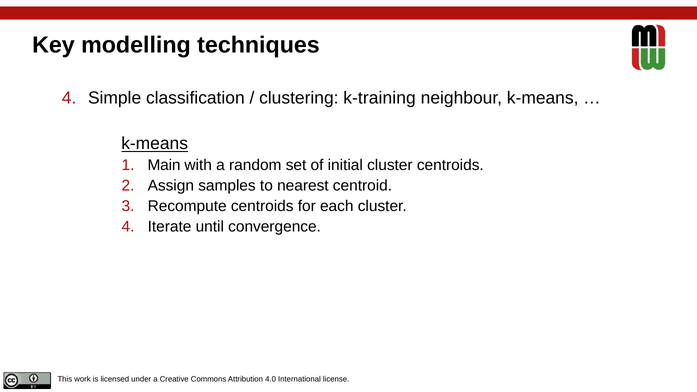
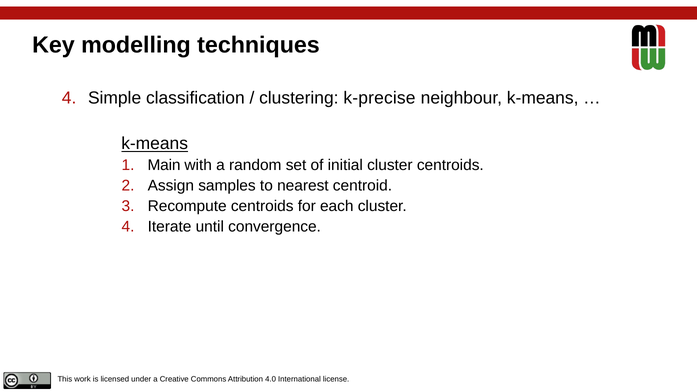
k-training: k-training -> k-precise
